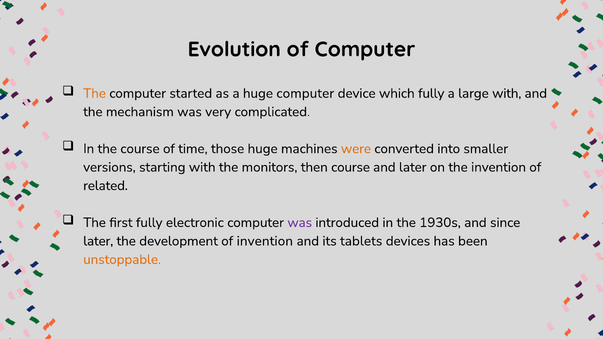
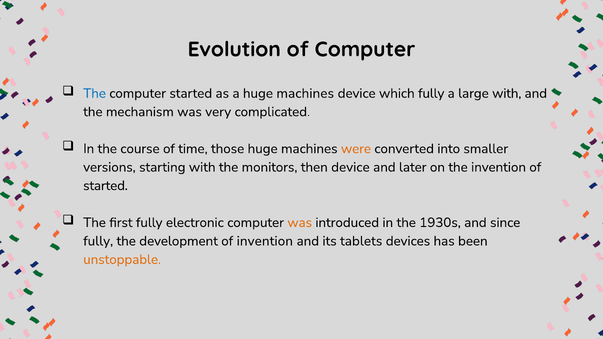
The at (95, 93) colour: orange -> blue
a huge computer: computer -> machines
then course: course -> device
related at (106, 186): related -> started
was at (300, 223) colour: purple -> orange
later at (98, 241): later -> fully
